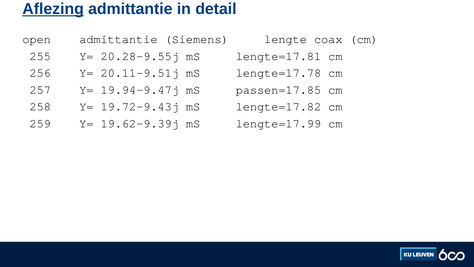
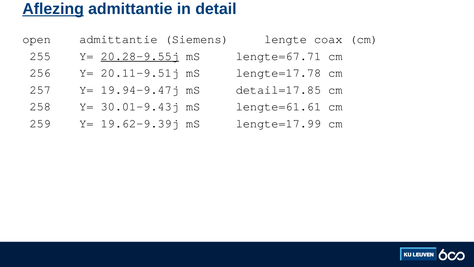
20.28-9.55j underline: none -> present
lengte=17.81: lengte=17.81 -> lengte=67.71
passen=17.85: passen=17.85 -> detail=17.85
19.72-9.43j: 19.72-9.43j -> 30.01-9.43j
lengte=17.82: lengte=17.82 -> lengte=61.61
